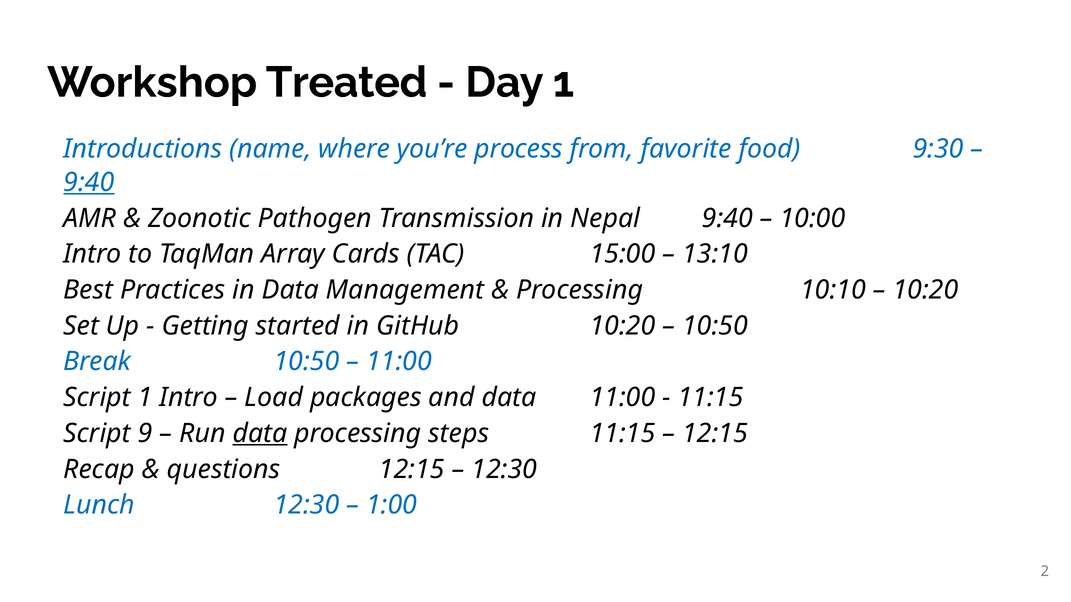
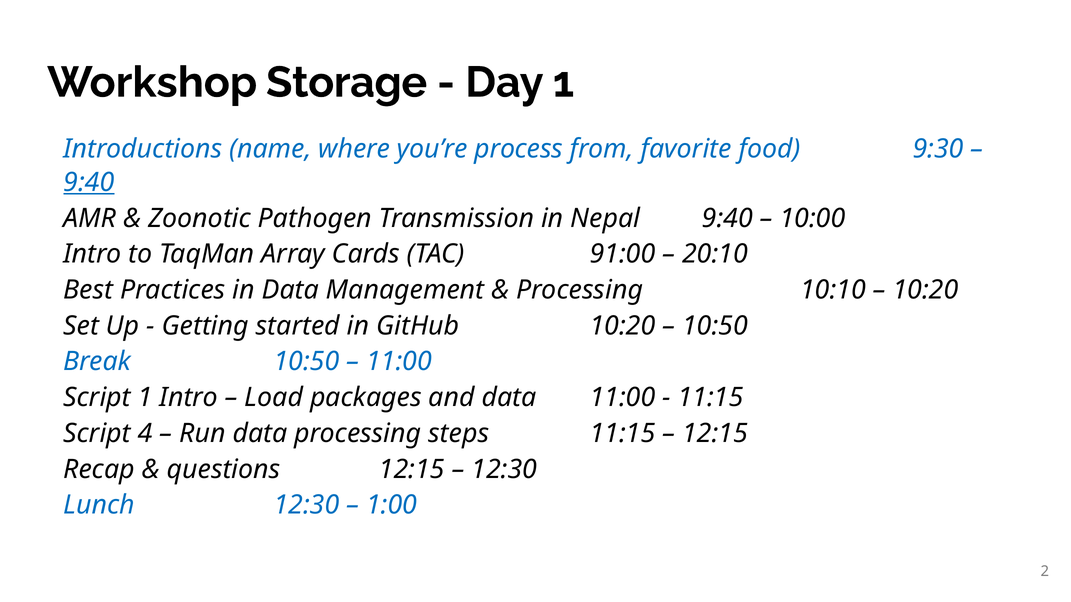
Treated: Treated -> Storage
15:00: 15:00 -> 91:00
13:10: 13:10 -> 20:10
9: 9 -> 4
data at (260, 434) underline: present -> none
